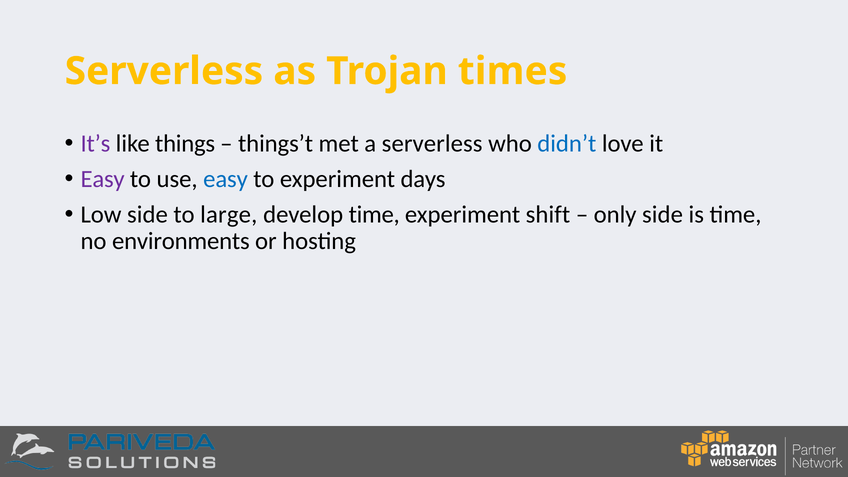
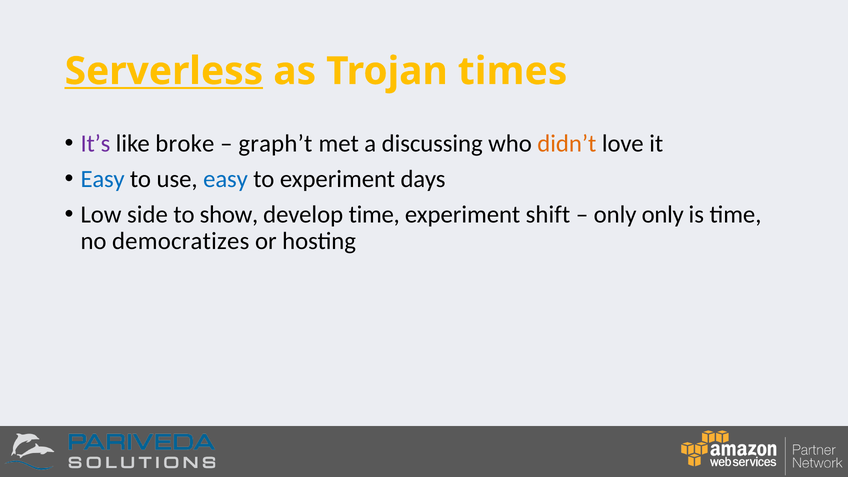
Serverless at (164, 71) underline: none -> present
things: things -> broke
things’t: things’t -> graph’t
a serverless: serverless -> discussing
didn’t colour: blue -> orange
Easy at (103, 179) colour: purple -> blue
large: large -> show
only side: side -> only
environments: environments -> democratizes
